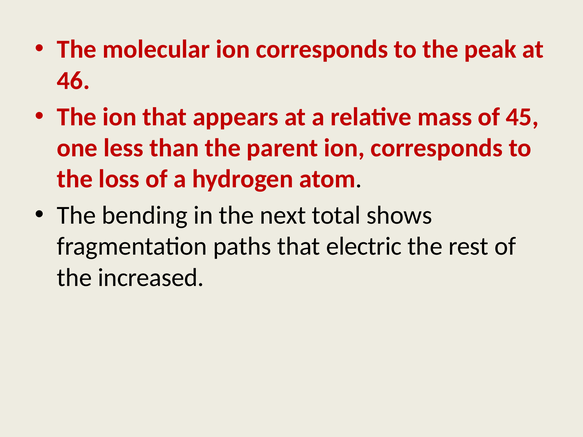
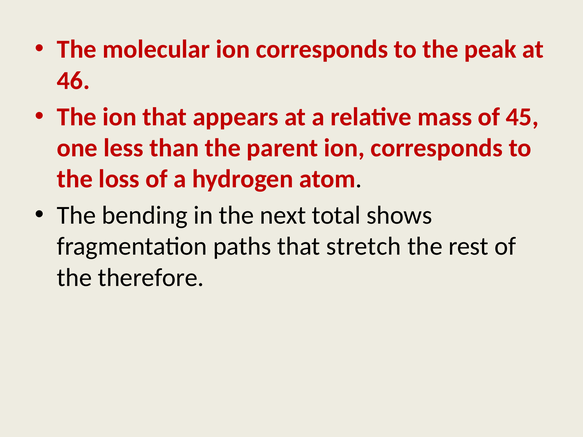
electric: electric -> stretch
increased: increased -> therefore
